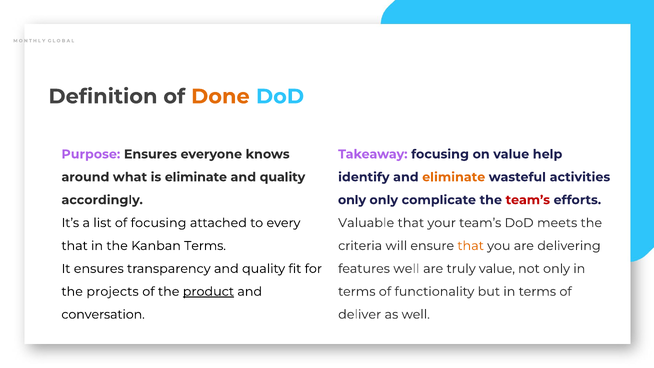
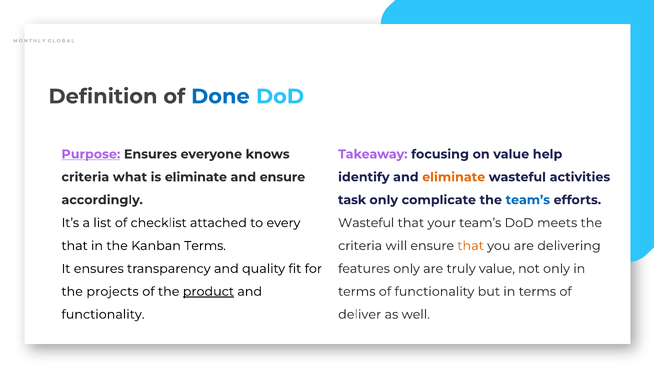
Done colour: orange -> blue
Purpose underline: none -> present
around at (85, 177): around -> criteria
quality at (282, 177): quality -> ensure
only at (352, 200): only -> task
team’s at (528, 200) colour: red -> blue
of focusing: focusing -> checklist
Valuable at (366, 223): Valuable -> Wasteful
features well: well -> only
conversation at (103, 314): conversation -> functionality
